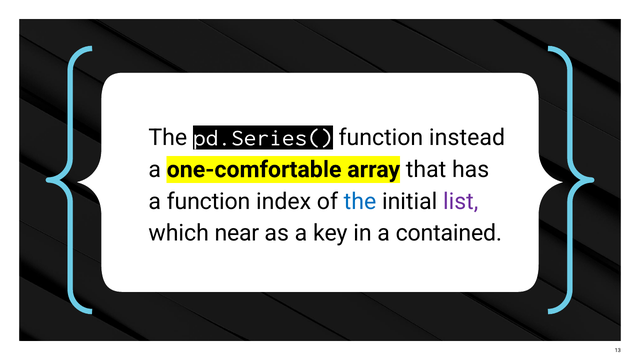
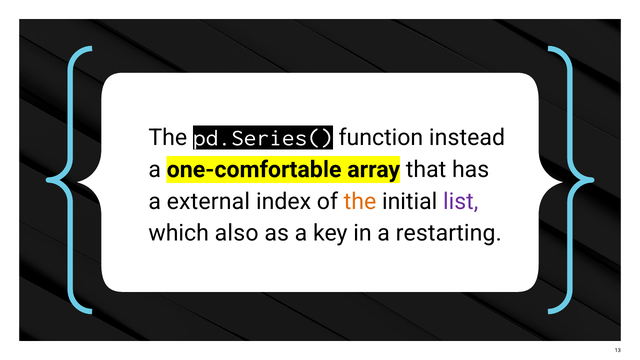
a function: function -> external
the at (360, 201) colour: blue -> orange
near: near -> also
contained: contained -> restarting
